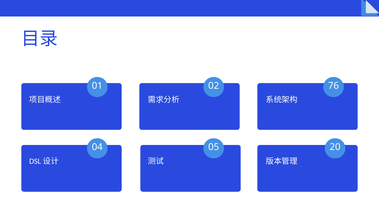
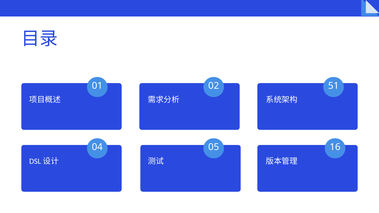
76: 76 -> 51
20: 20 -> 16
